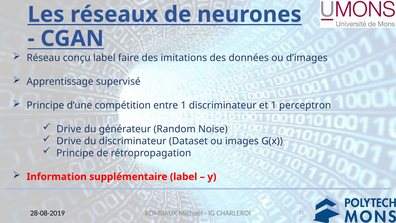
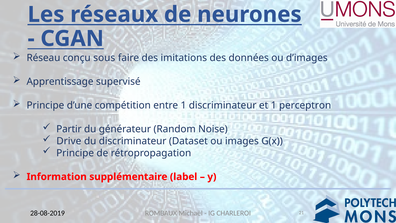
conçu label: label -> sous
Drive at (69, 129): Drive -> Partir
